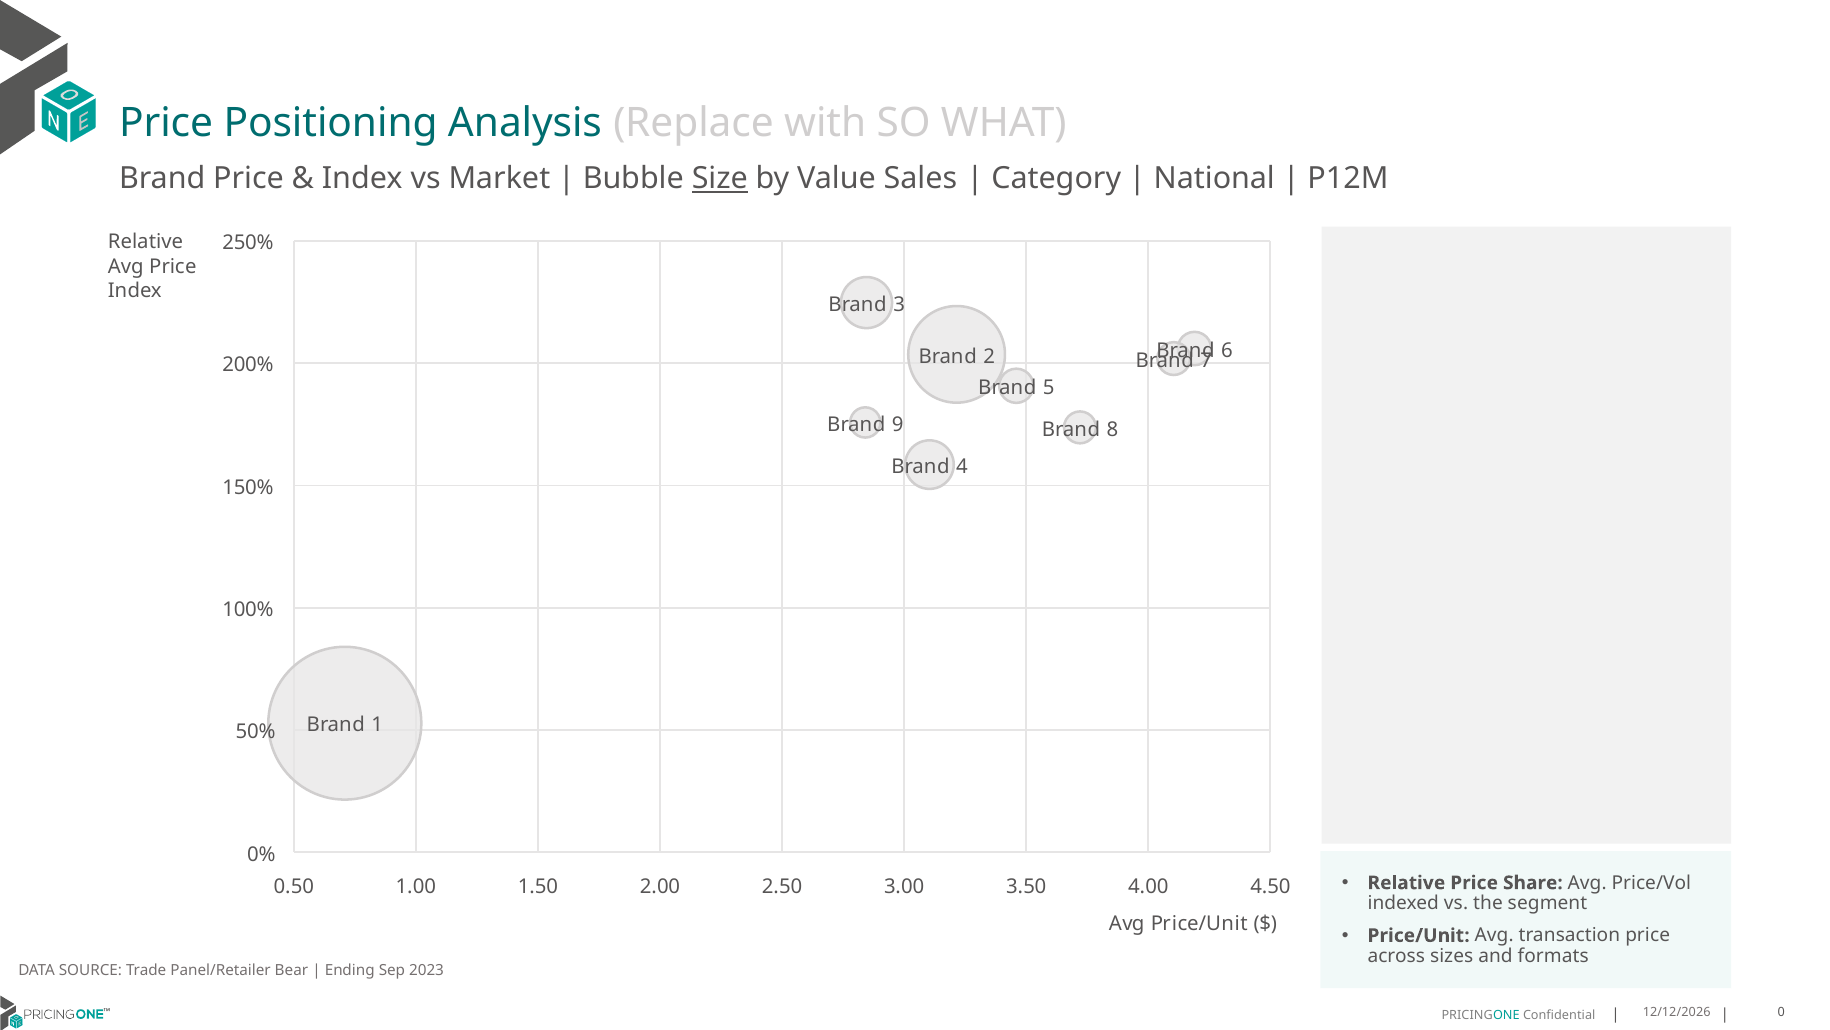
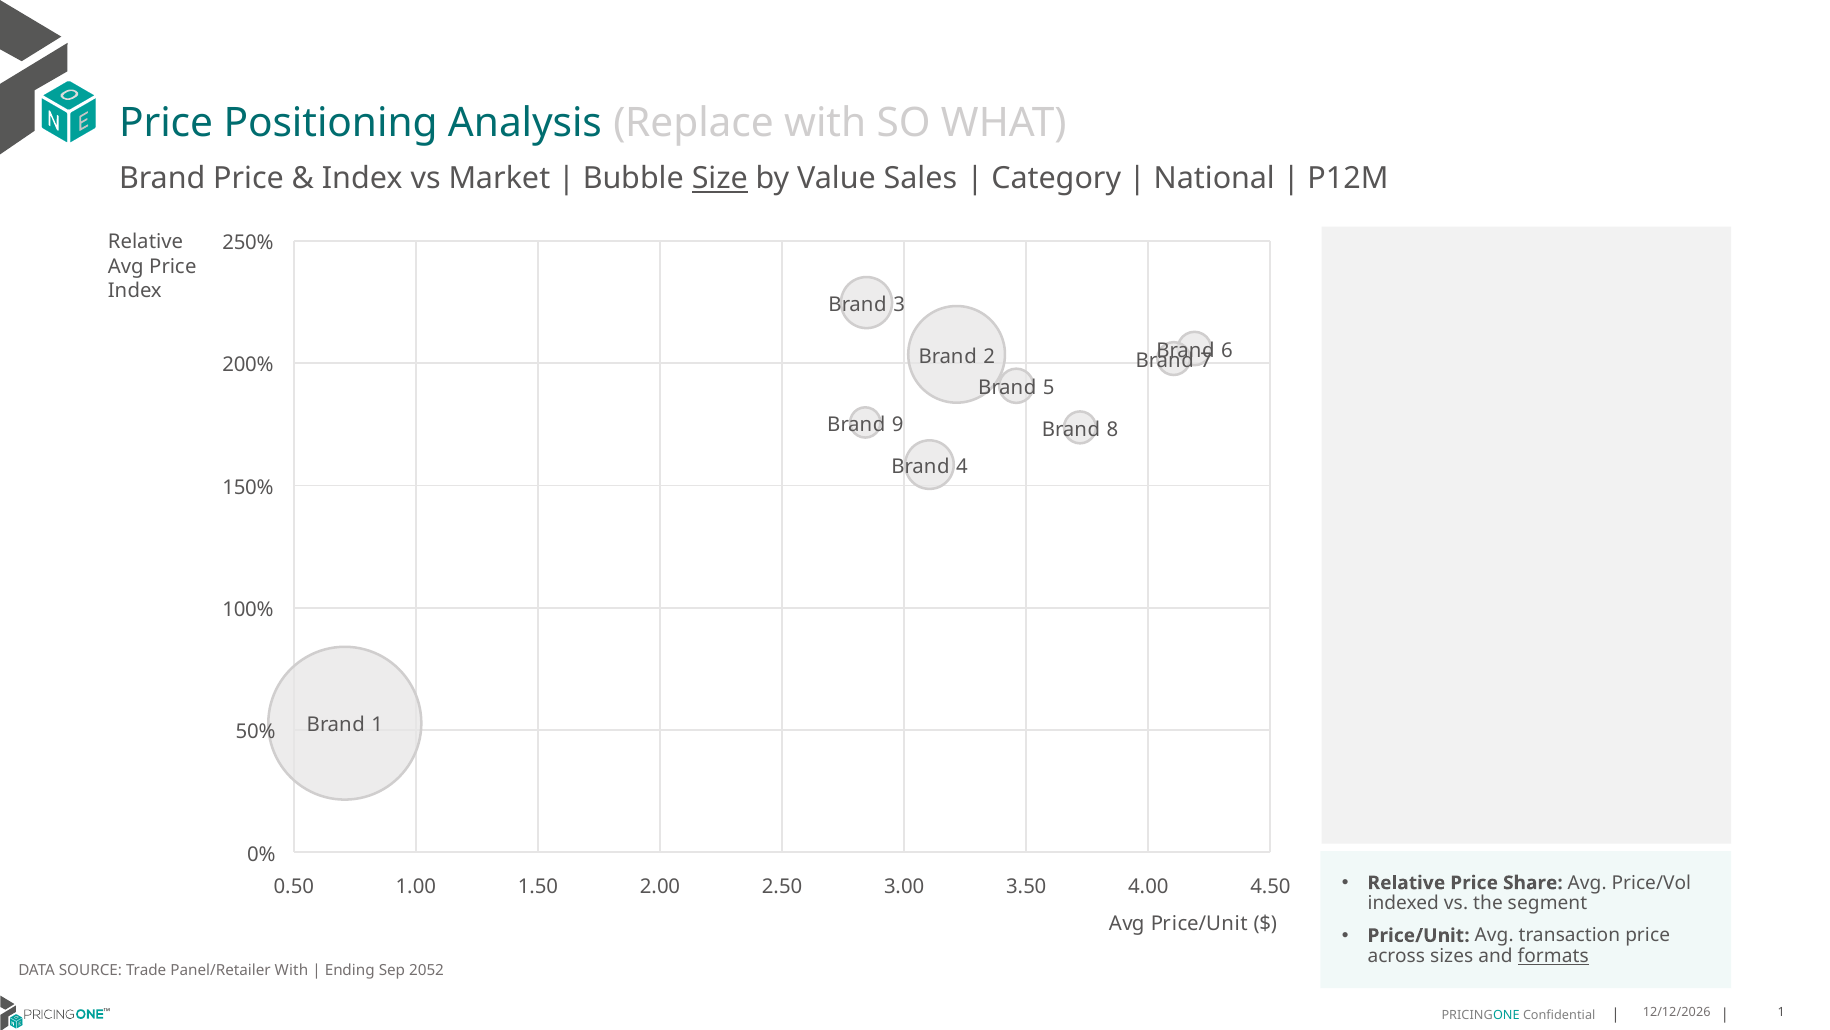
formats underline: none -> present
Panel/Retailer Bear: Bear -> With
2023: 2023 -> 2052
0 at (1781, 1012): 0 -> 1
